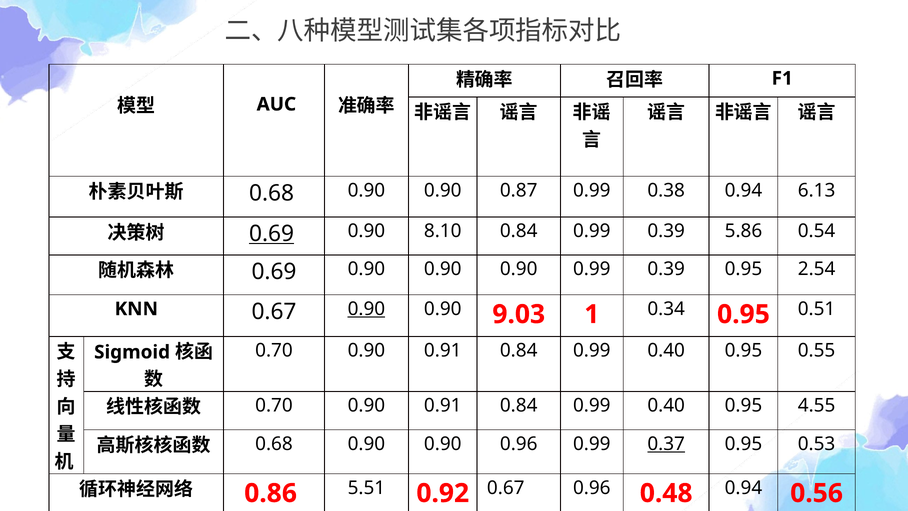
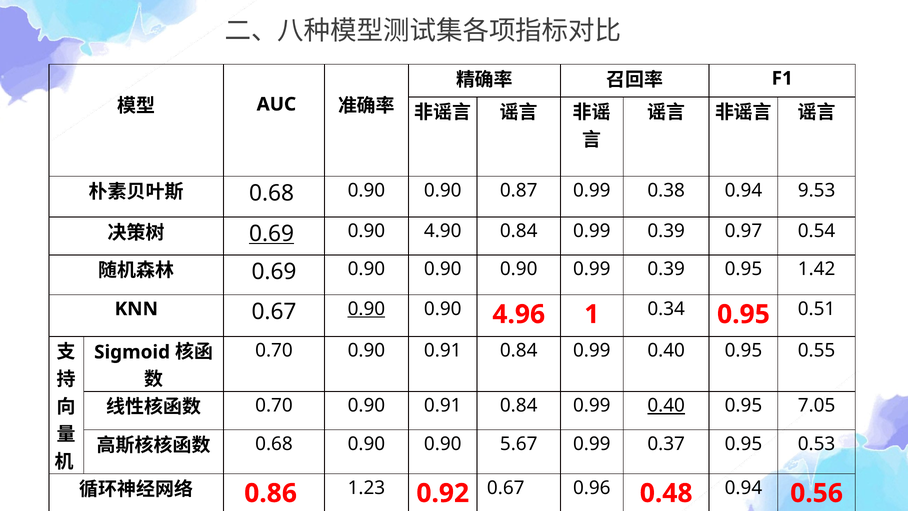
6.13: 6.13 -> 9.53
8.10: 8.10 -> 4.90
5.86: 5.86 -> 0.97
2.54: 2.54 -> 1.42
9.03: 9.03 -> 4.96
0.40 at (666, 405) underline: none -> present
4.55: 4.55 -> 7.05
0.90 0.96: 0.96 -> 5.67
0.37 underline: present -> none
5.51: 5.51 -> 1.23
